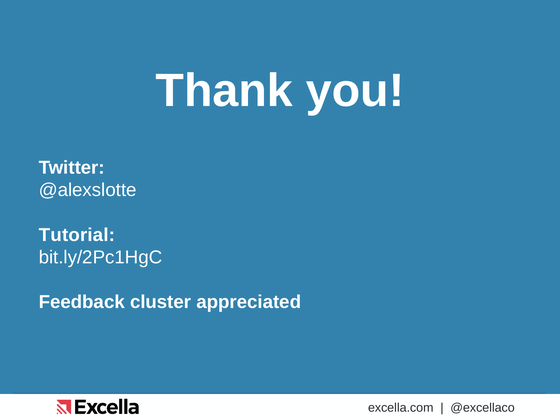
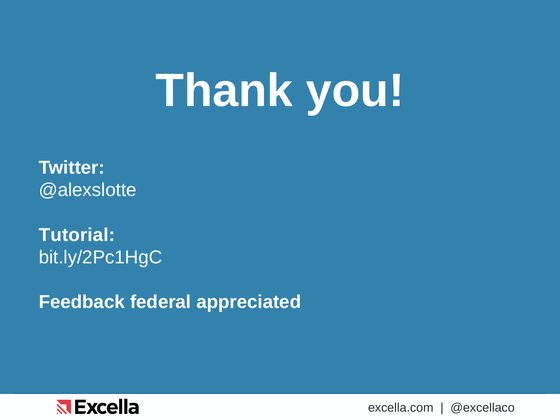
cluster: cluster -> federal
